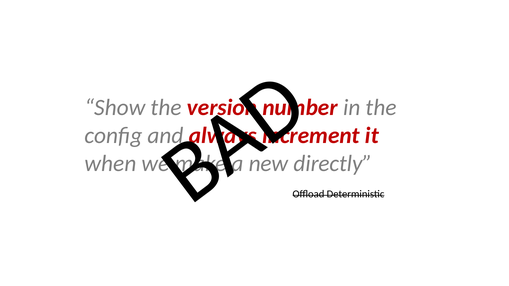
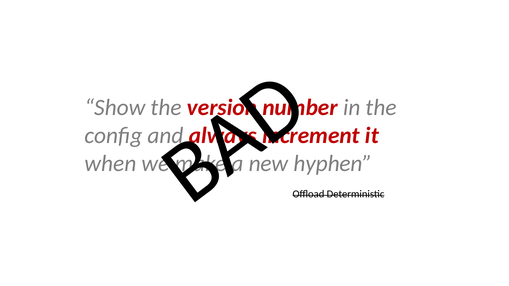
directly: directly -> hyphen
